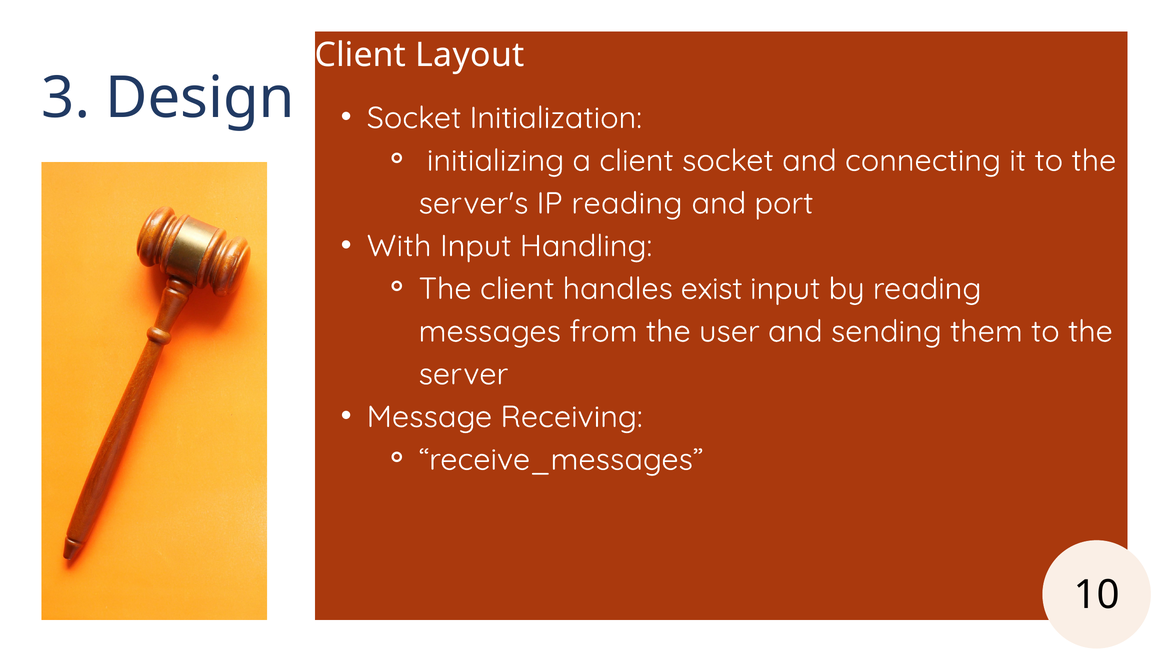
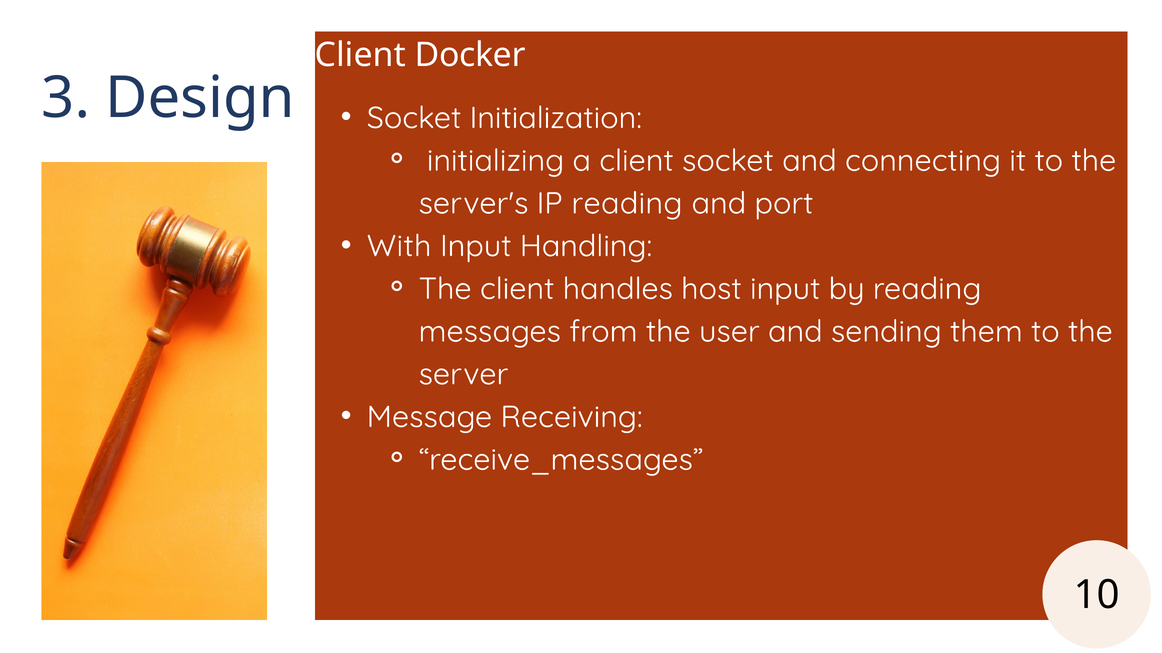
Layout: Layout -> Docker
exist: exist -> host
